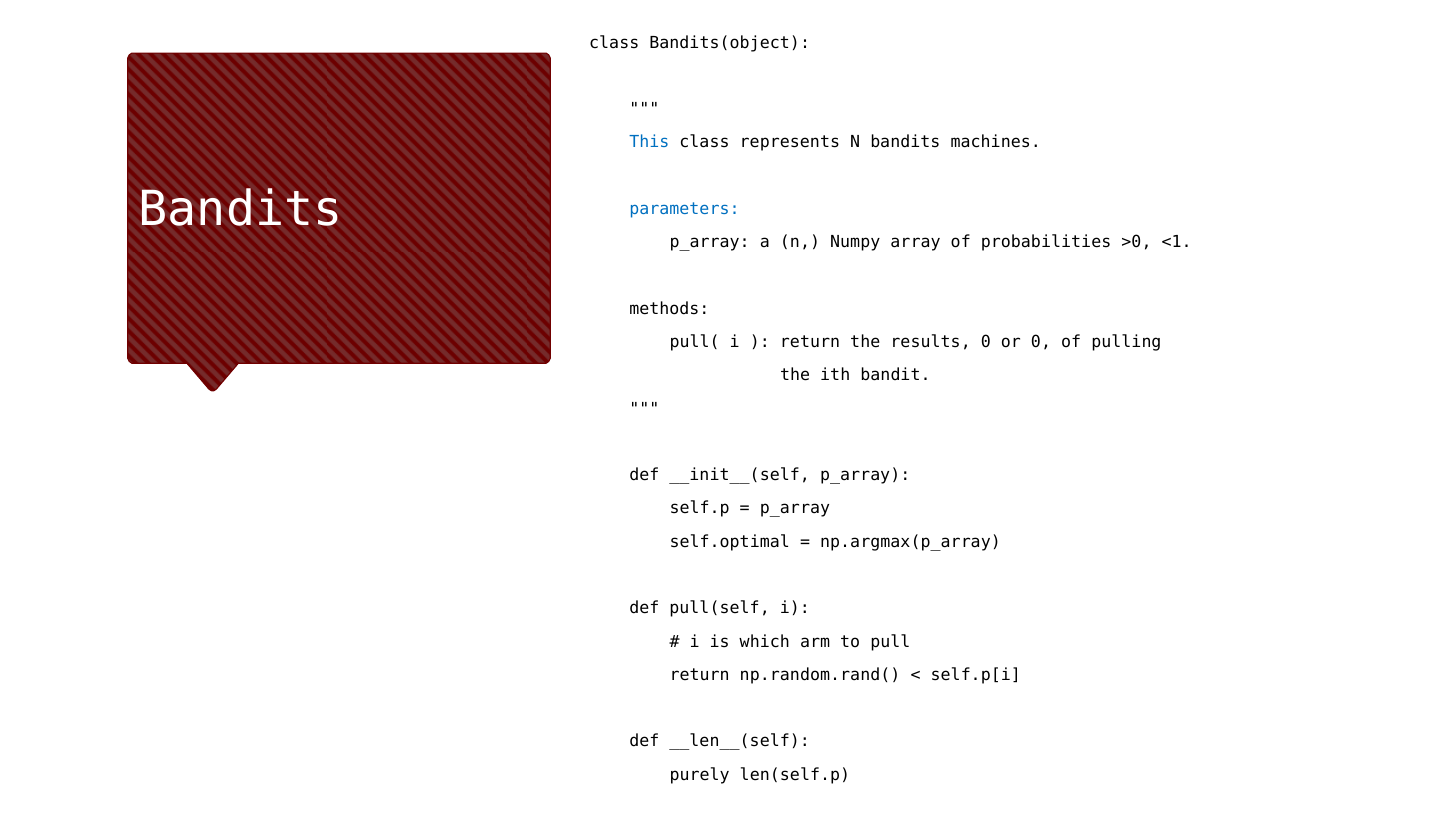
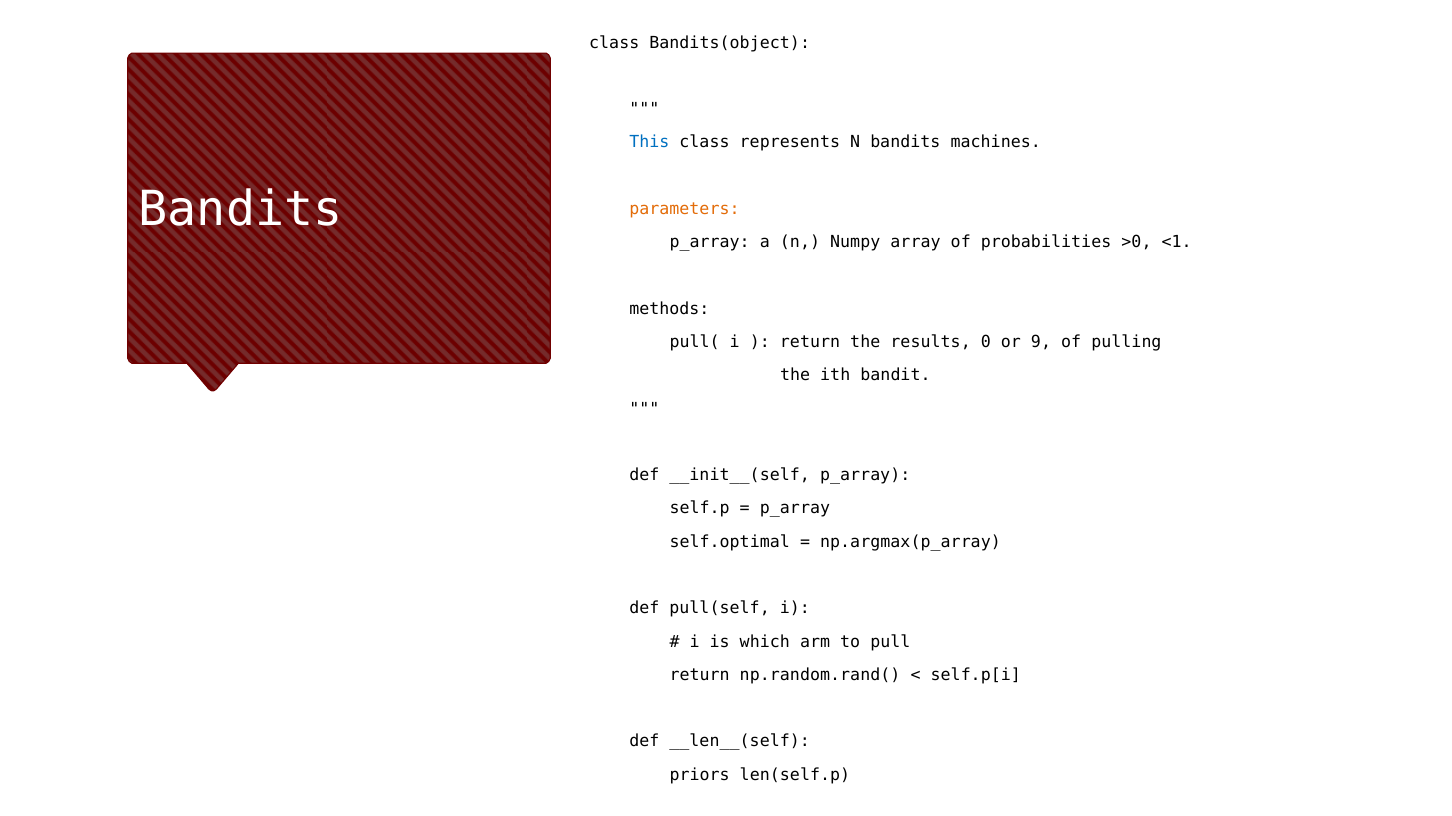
parameters colour: blue -> orange
or 0: 0 -> 9
purely: purely -> priors
